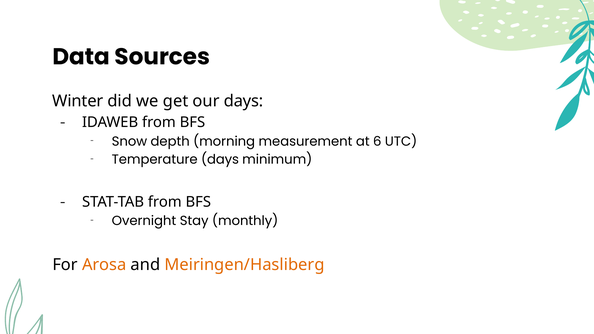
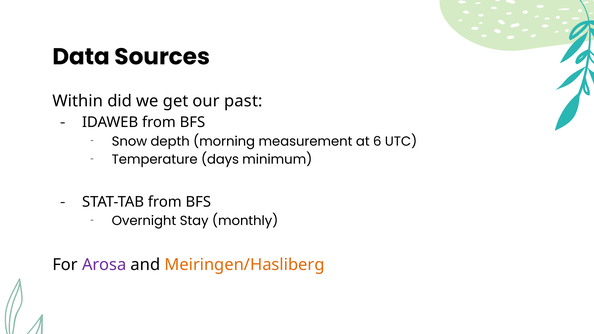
Winter: Winter -> Within
our days: days -> past
Arosa colour: orange -> purple
